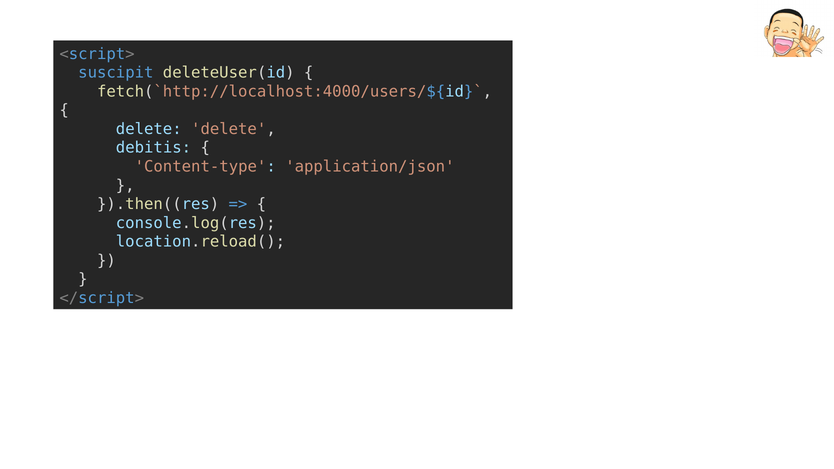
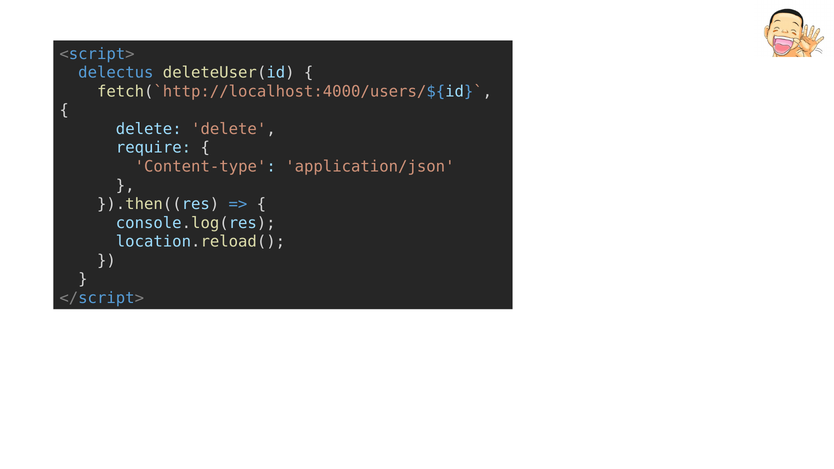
suscipit: suscipit -> delectus
debitis: debitis -> require
